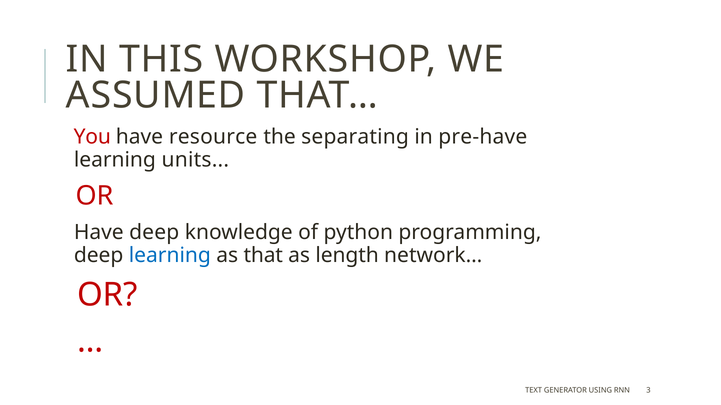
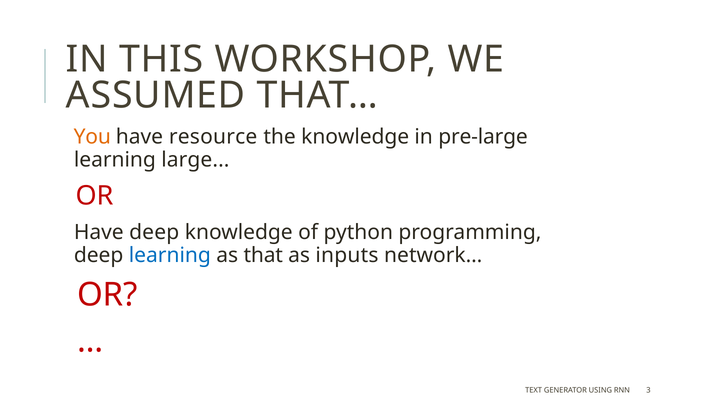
You colour: red -> orange
the separating: separating -> knowledge
pre-have: pre-have -> pre-large
units: units -> large
length: length -> inputs
